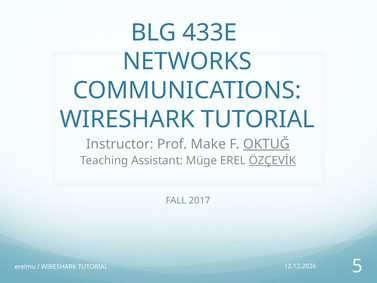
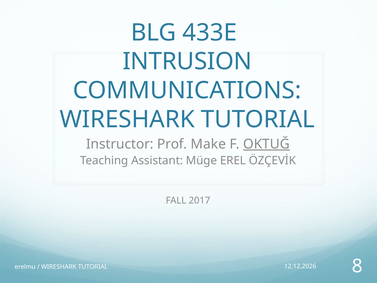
NETWORKS: NETWORKS -> INTRUSION
ÖZÇEVİK underline: present -> none
5: 5 -> 8
